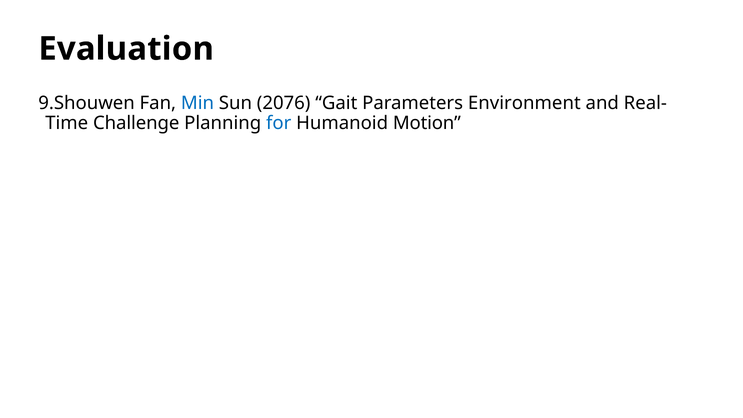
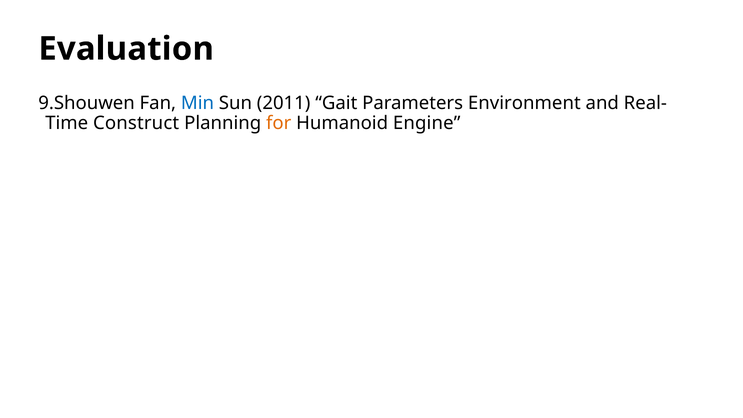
2076: 2076 -> 2011
Challenge: Challenge -> Construct
for colour: blue -> orange
Motion: Motion -> Engine
